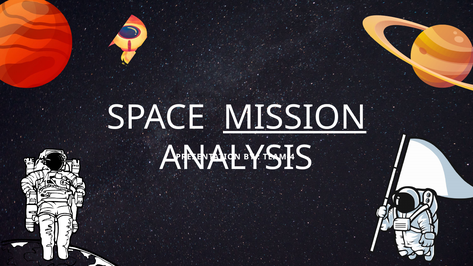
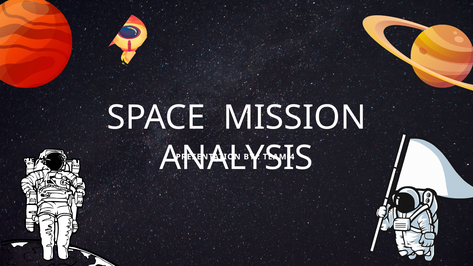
MISSION underline: present -> none
